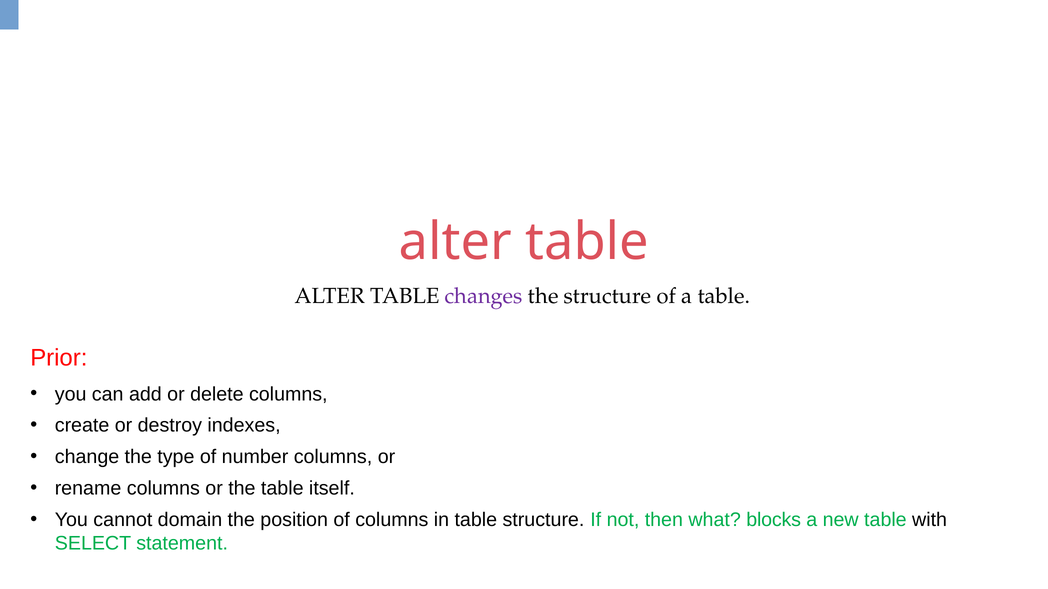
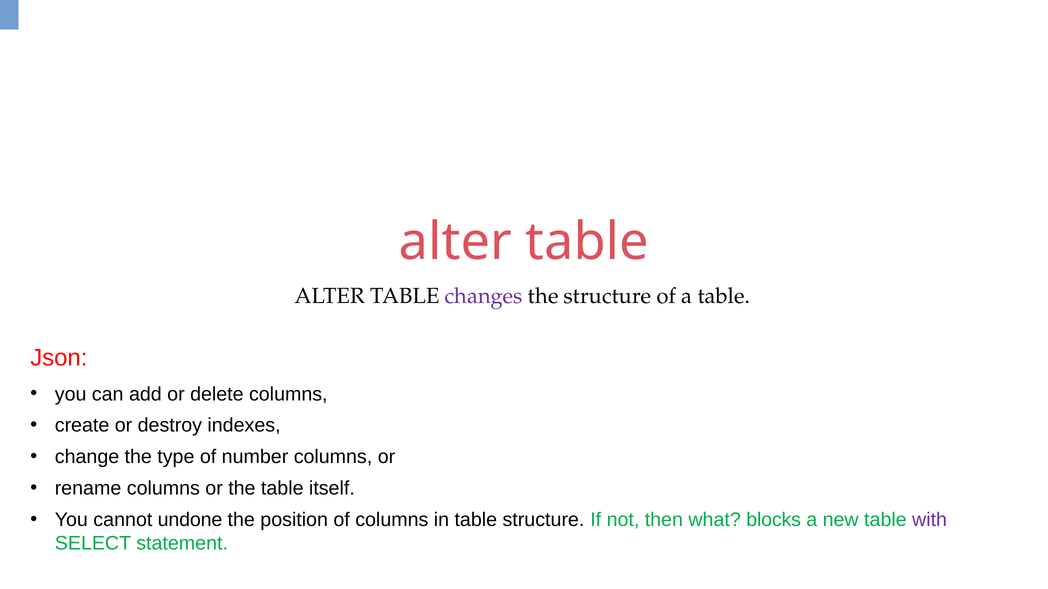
Prior: Prior -> Json
domain: domain -> undone
with colour: black -> purple
